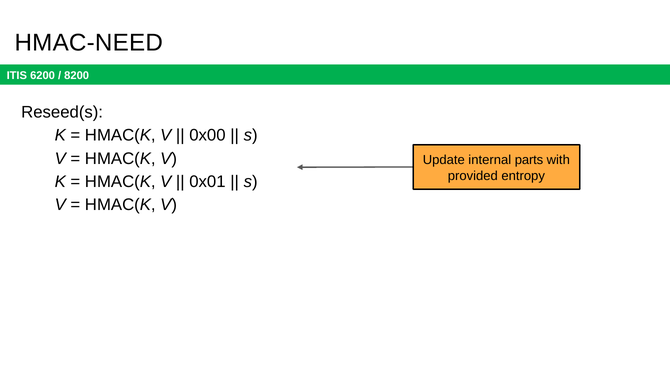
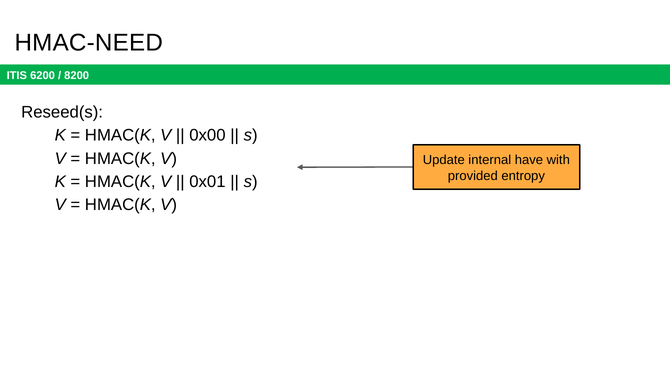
parts: parts -> have
